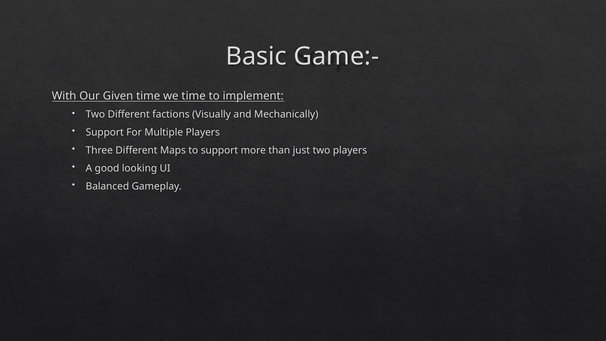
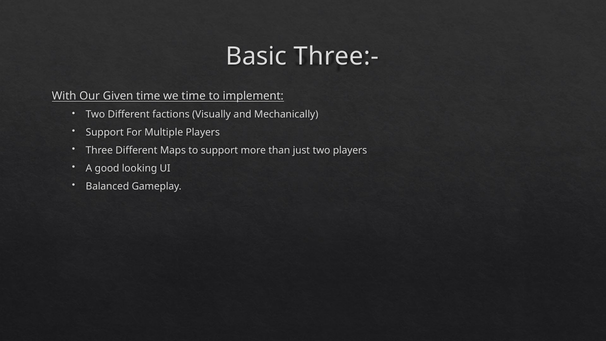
Game:-: Game:- -> Three:-
